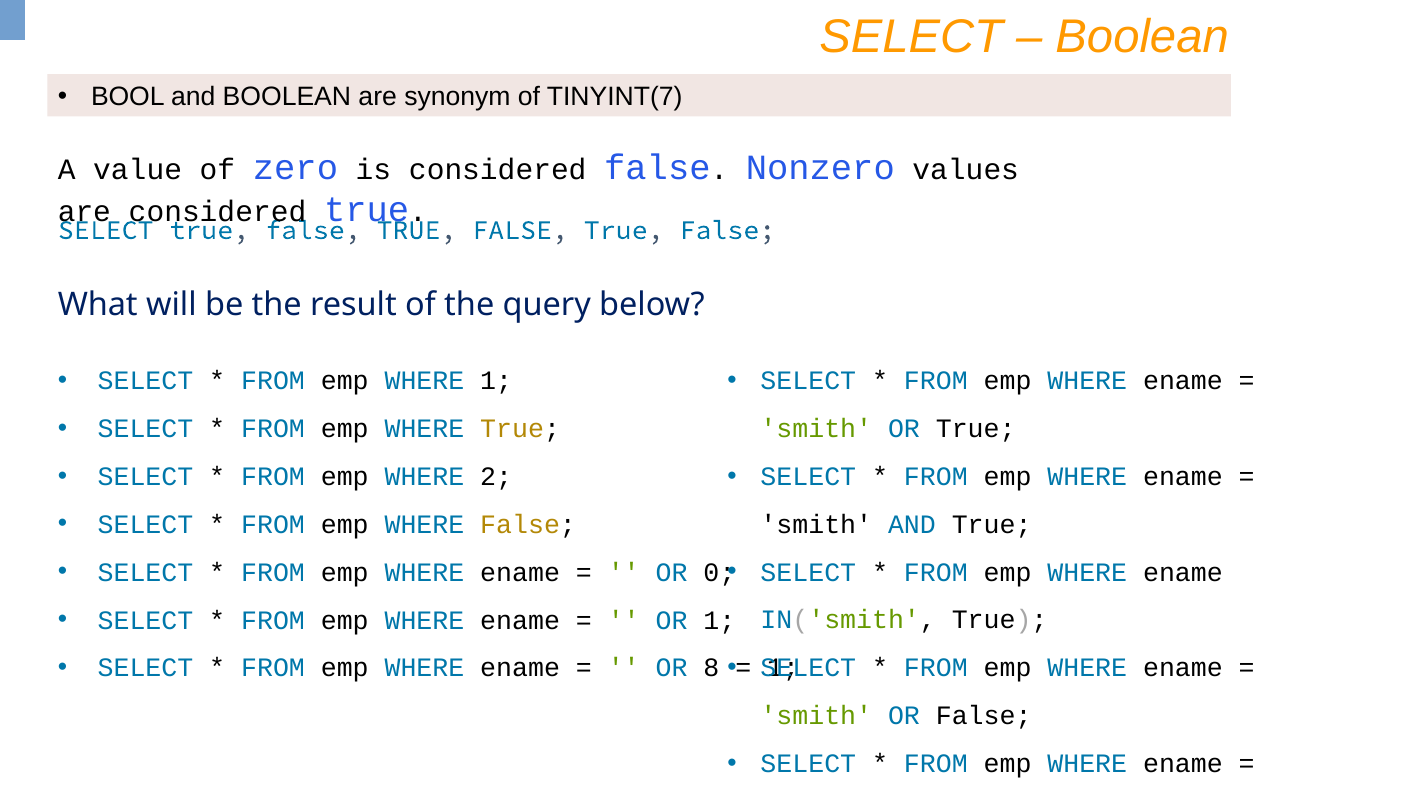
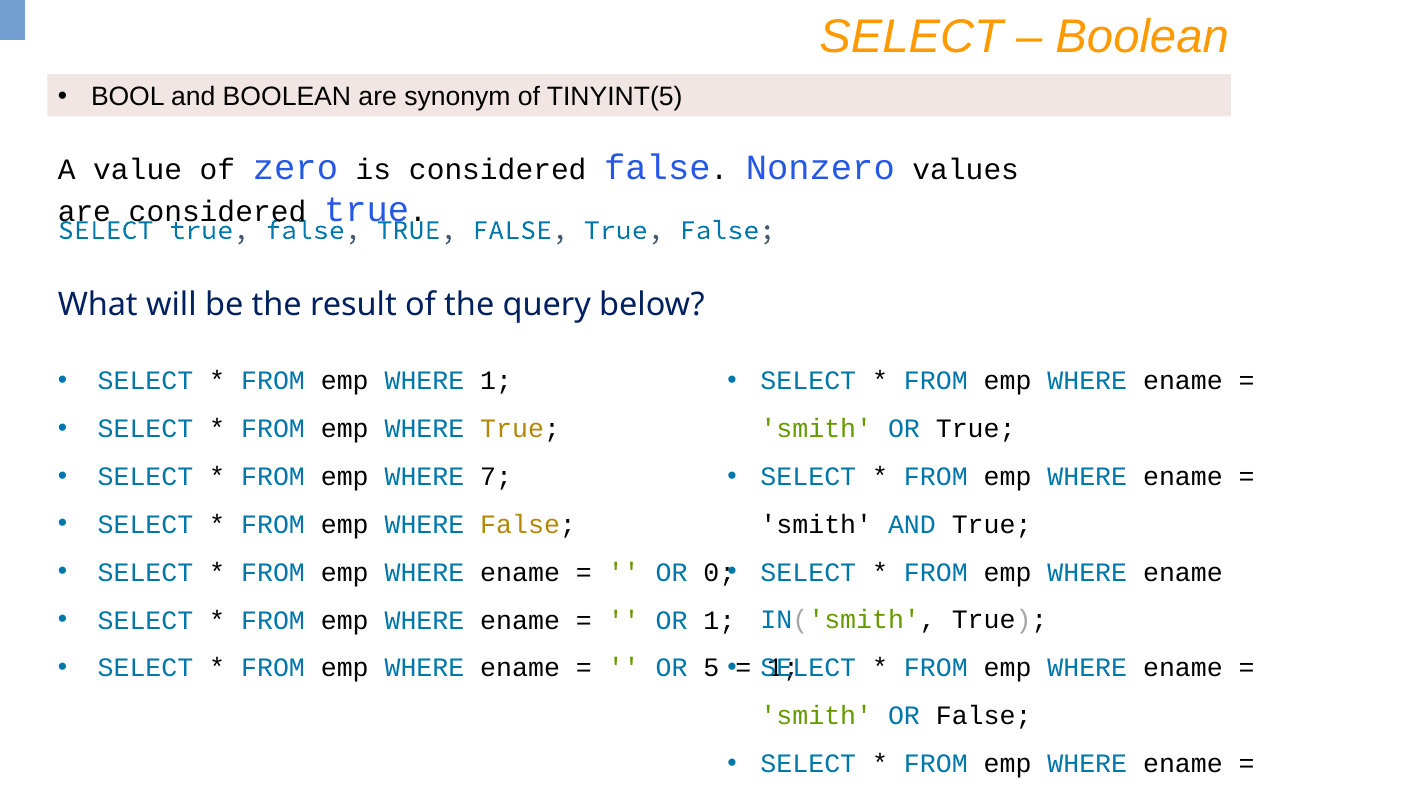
TINYINT(7: TINYINT(7 -> TINYINT(5
2: 2 -> 7
8: 8 -> 5
